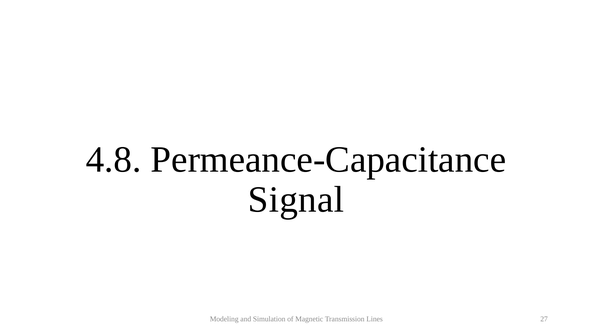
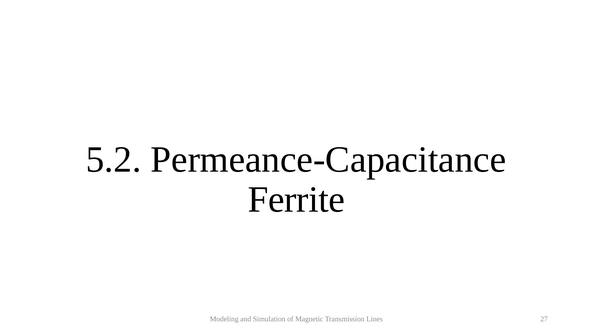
4.8: 4.8 -> 5.2
Signal: Signal -> Ferrite
